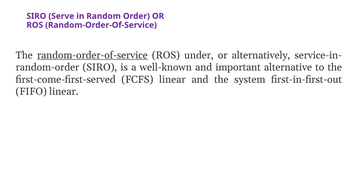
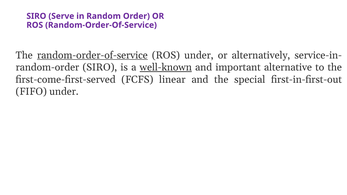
well-known underline: none -> present
system: system -> special
FIFO linear: linear -> under
